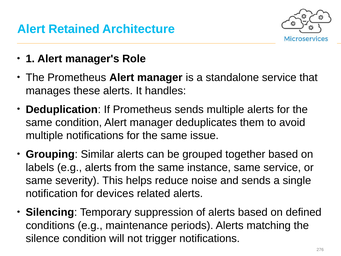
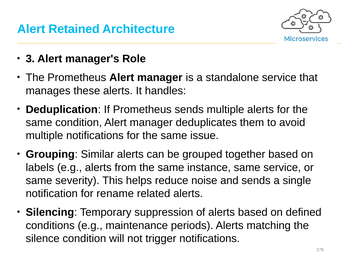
1: 1 -> 3
devices: devices -> rename
